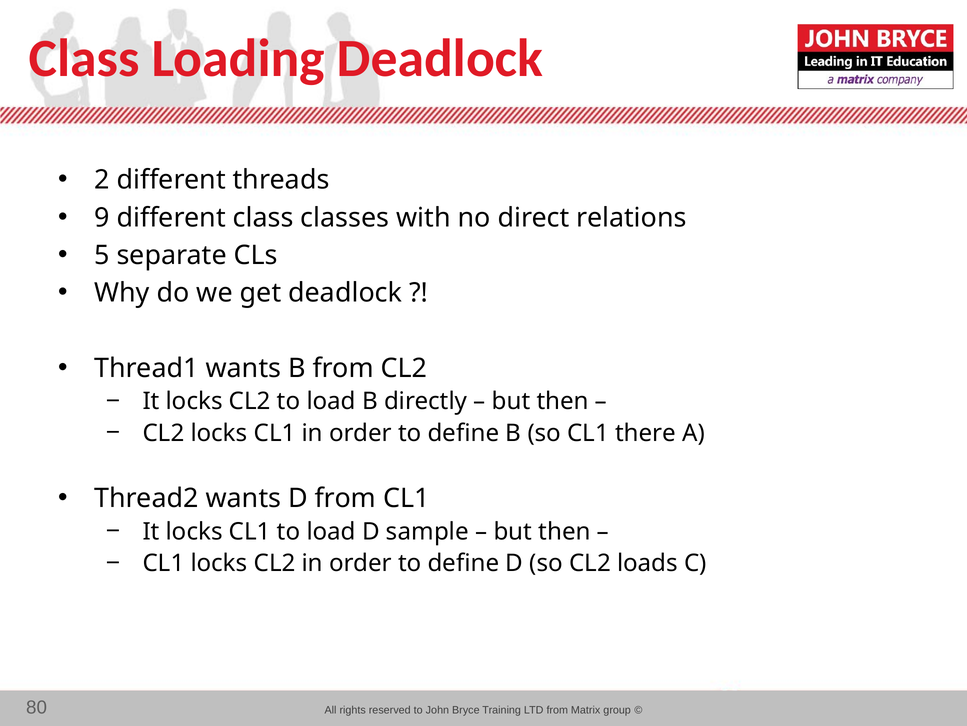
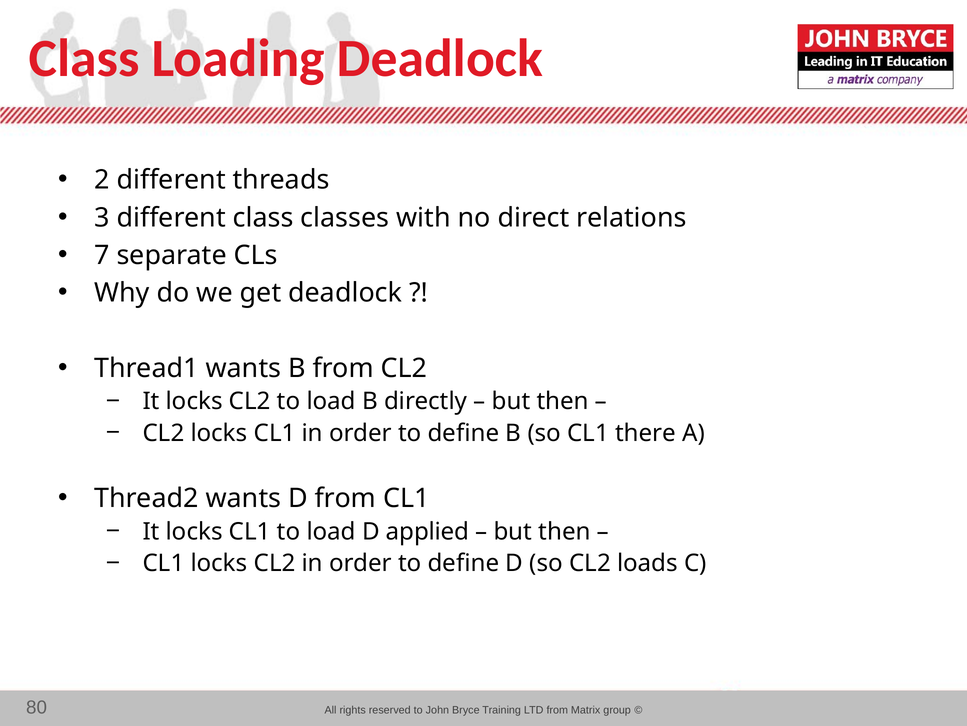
9: 9 -> 3
5: 5 -> 7
sample: sample -> applied
